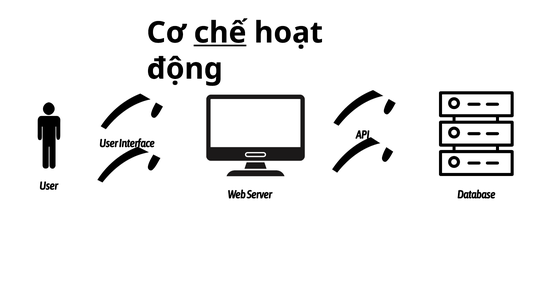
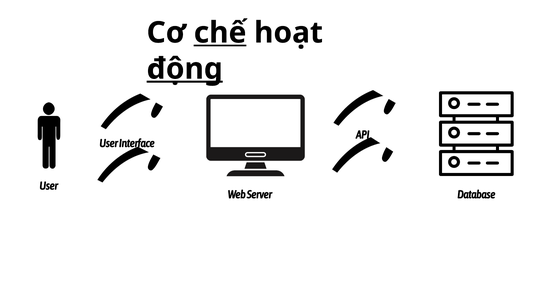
động underline: none -> present
